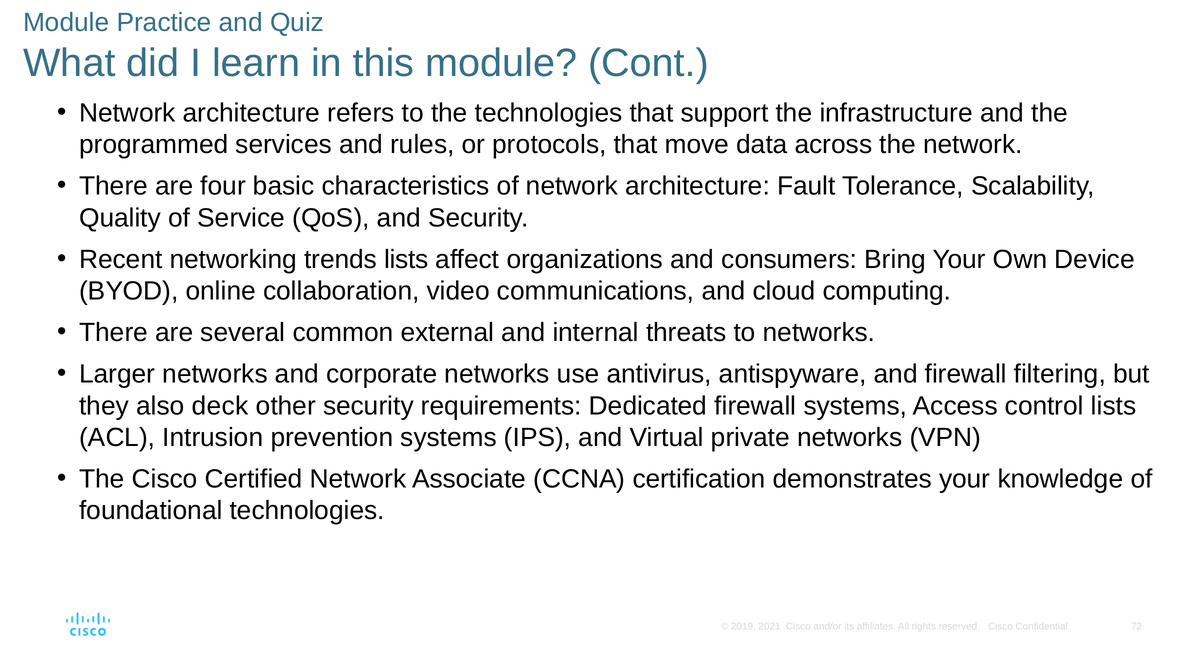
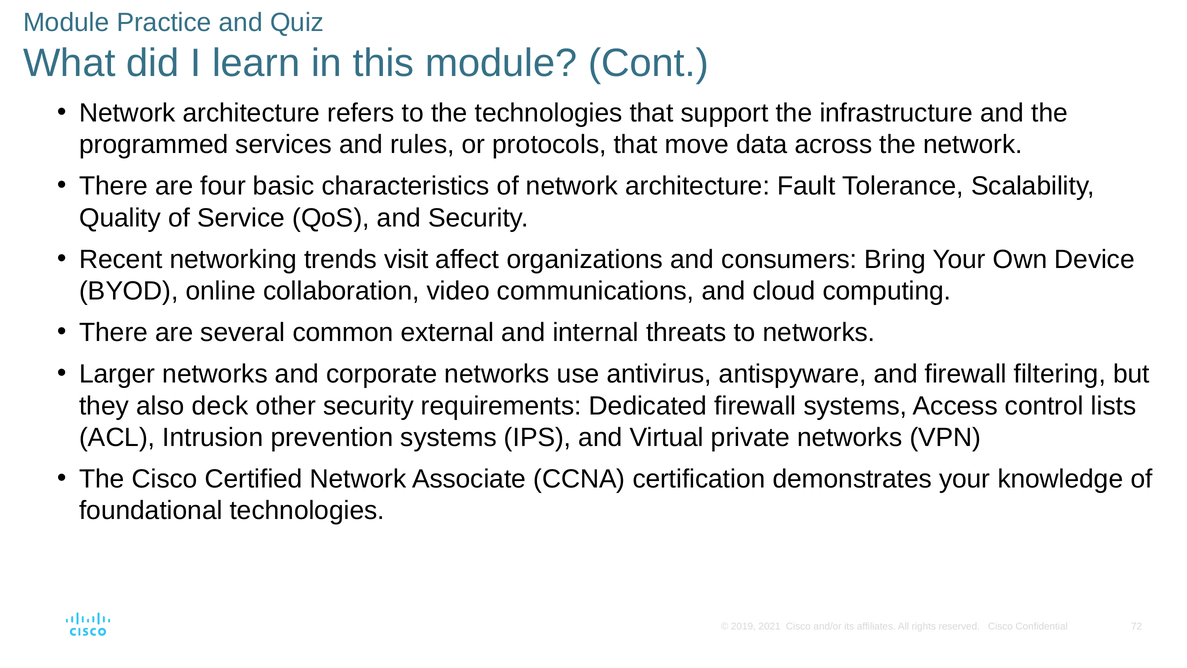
trends lists: lists -> visit
